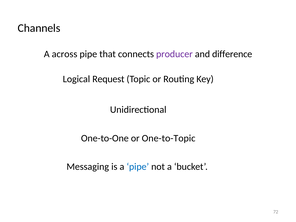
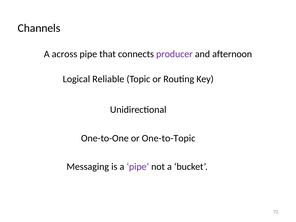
difference: difference -> afternoon
Request: Request -> Reliable
pipe at (138, 167) colour: blue -> purple
